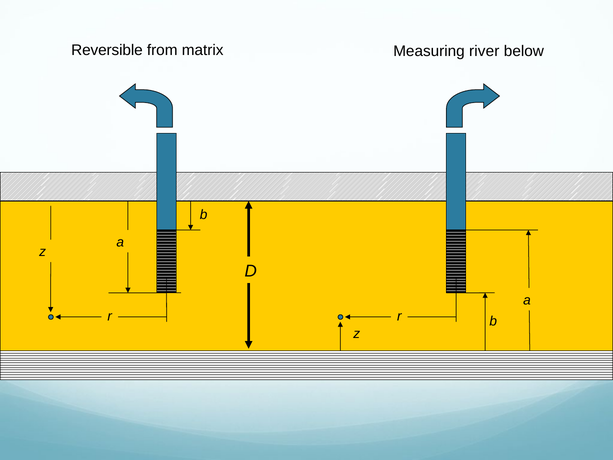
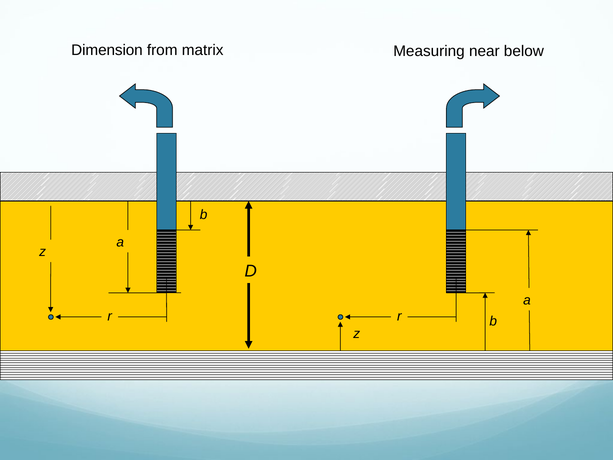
Reversible: Reversible -> Dimension
river: river -> near
